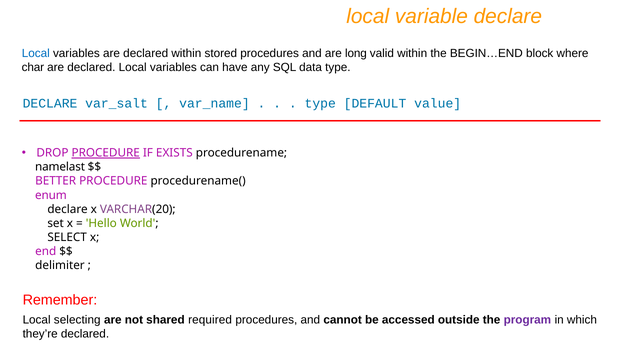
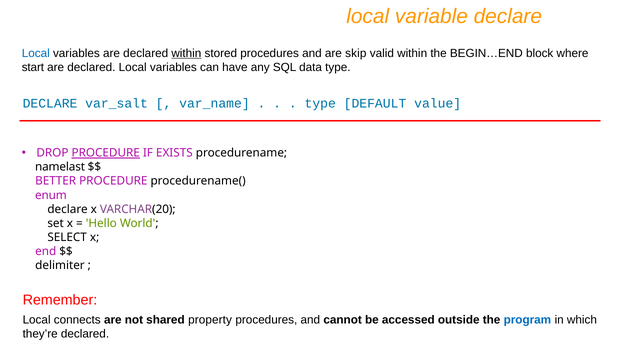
within at (186, 53) underline: none -> present
long: long -> skip
char: char -> start
selecting: selecting -> connects
required: required -> property
program colour: purple -> blue
